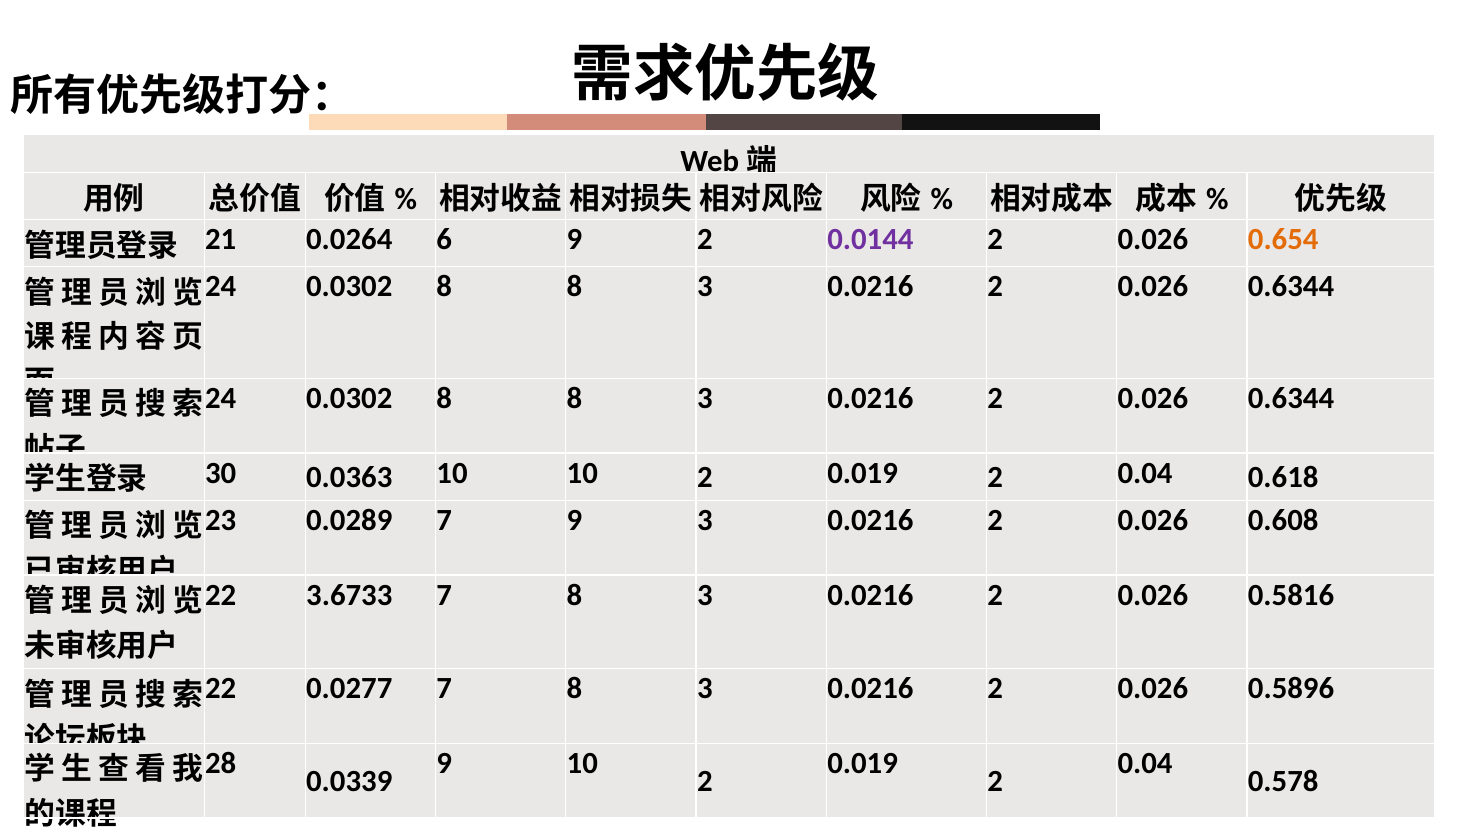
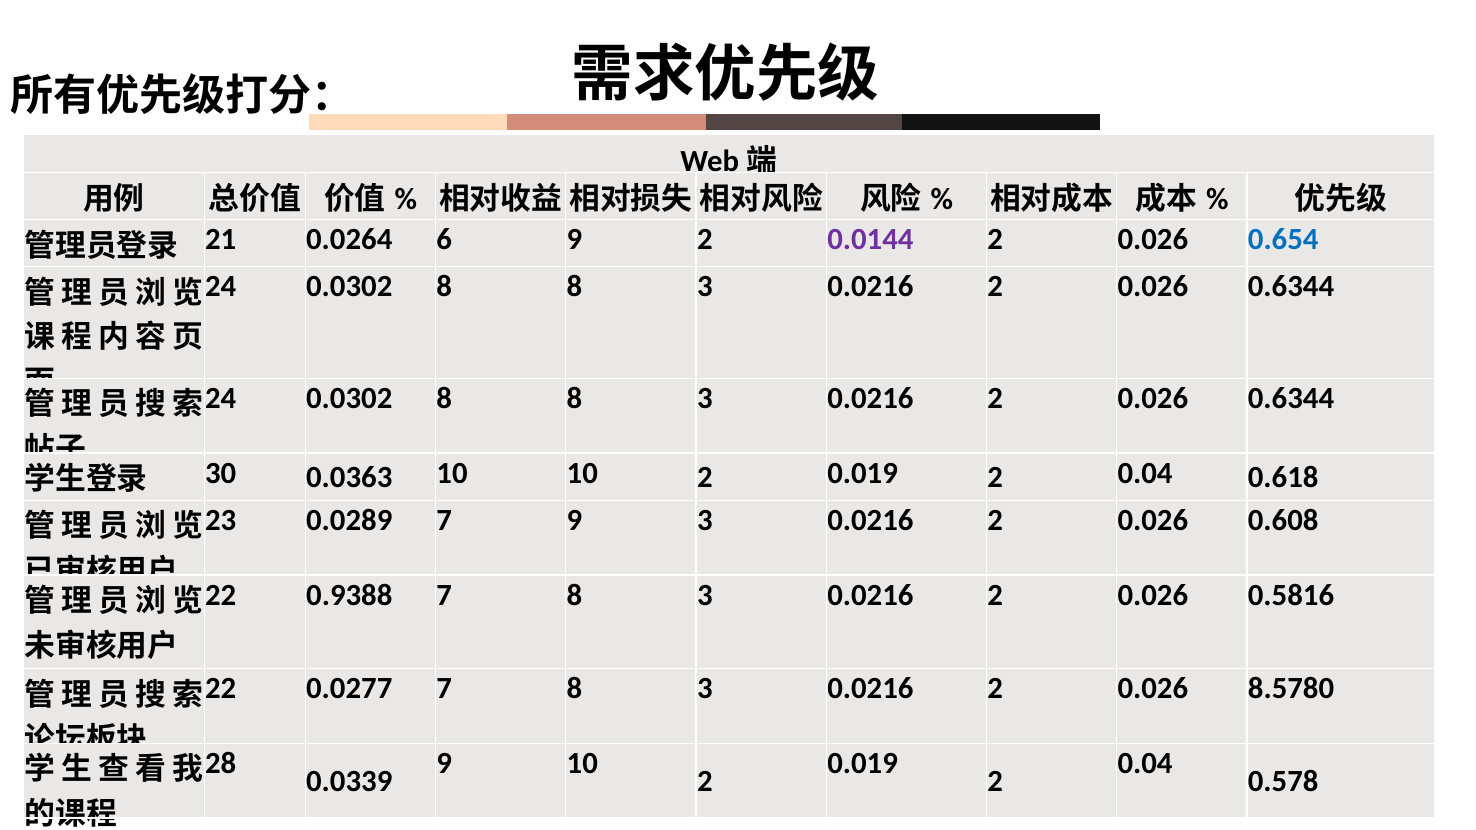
0.654 colour: orange -> blue
3.6733: 3.6733 -> 0.9388
0.5896: 0.5896 -> 8.5780
